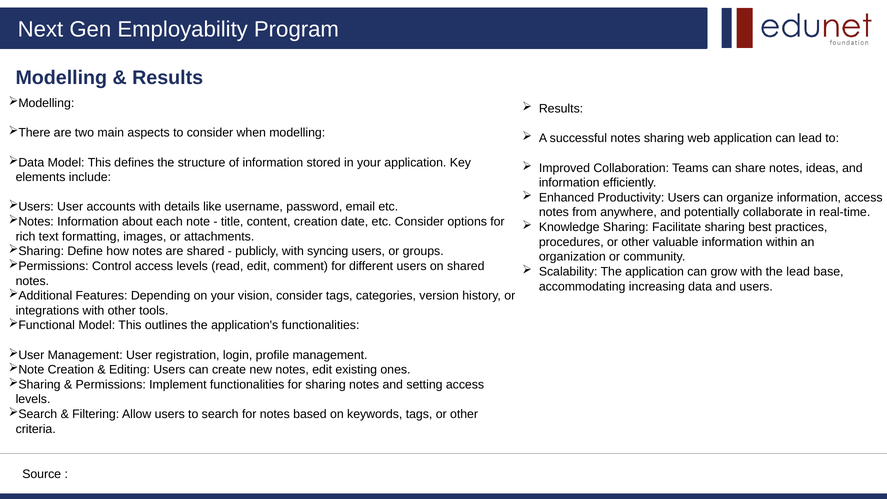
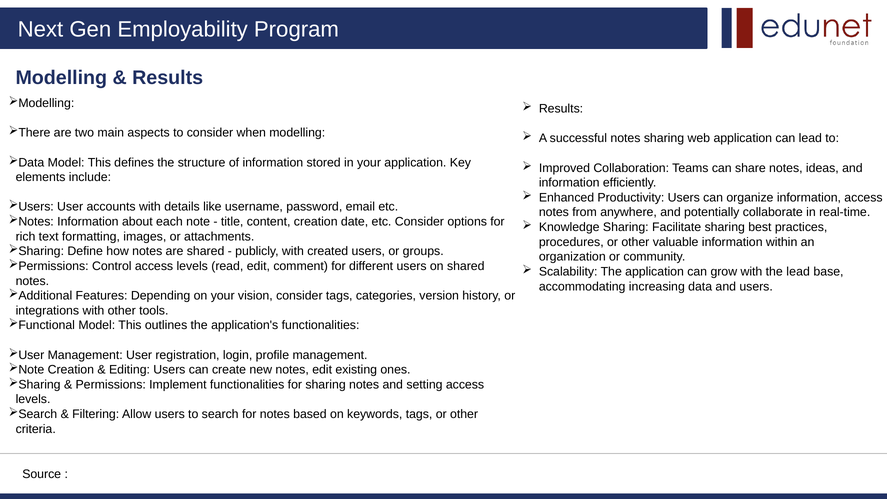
syncing: syncing -> created
